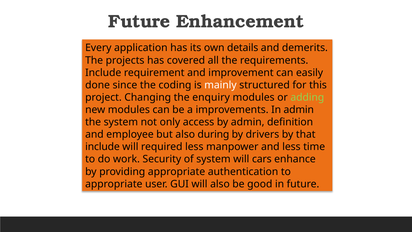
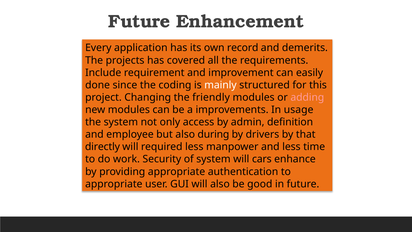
details: details -> record
enquiry: enquiry -> friendly
adding colour: light green -> pink
In admin: admin -> usage
include at (102, 147): include -> directly
